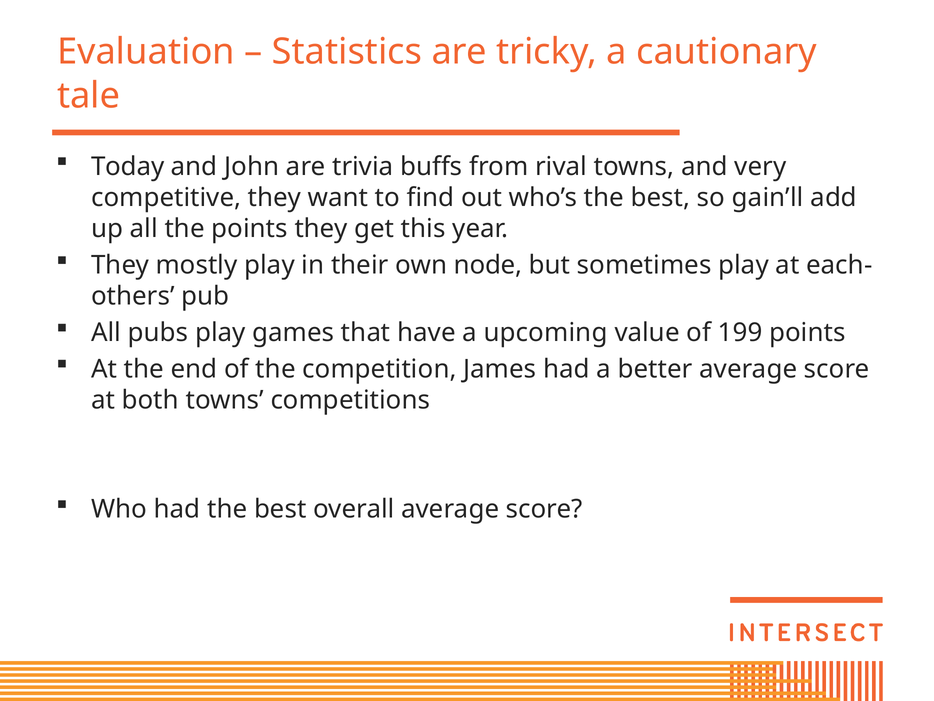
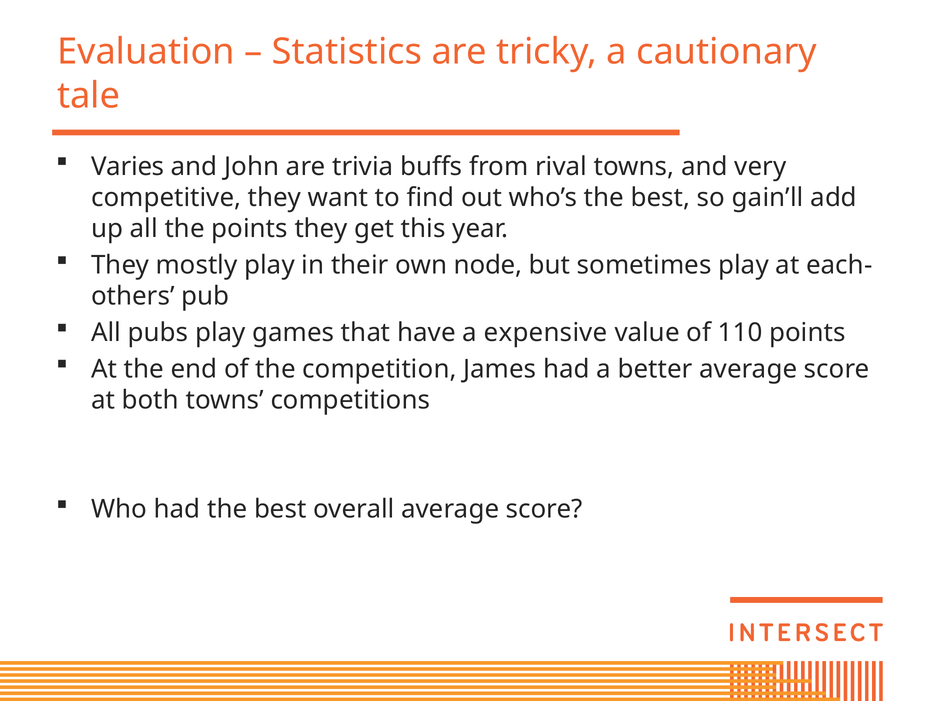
Today: Today -> Varies
upcoming: upcoming -> expensive
199: 199 -> 110
